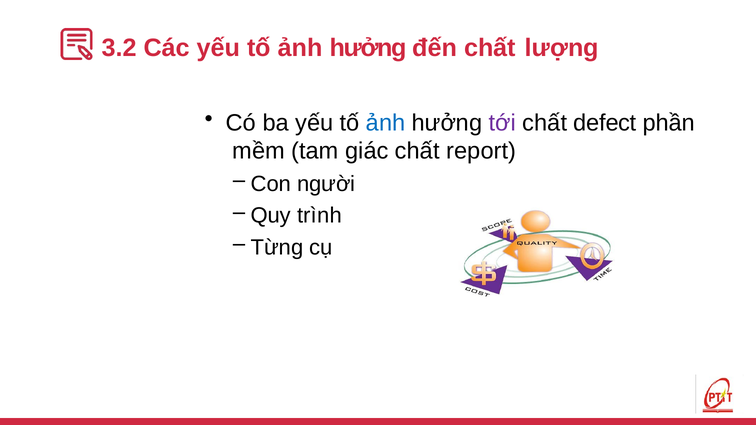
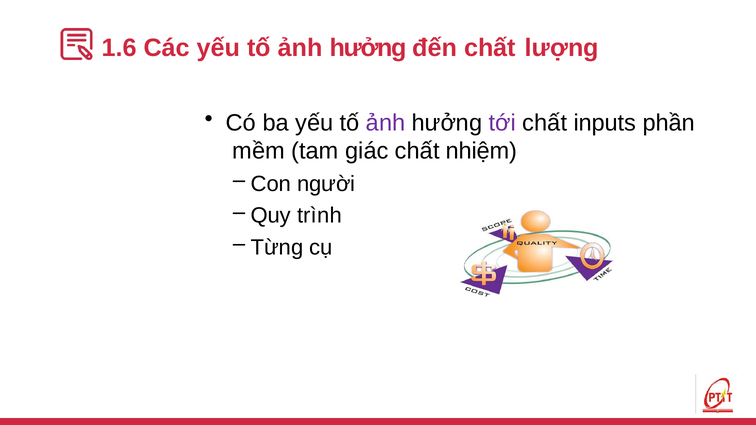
3.2: 3.2 -> 1.6
ảnh at (386, 123) colour: blue -> purple
defect: defect -> inputs
report: report -> nhiệm
